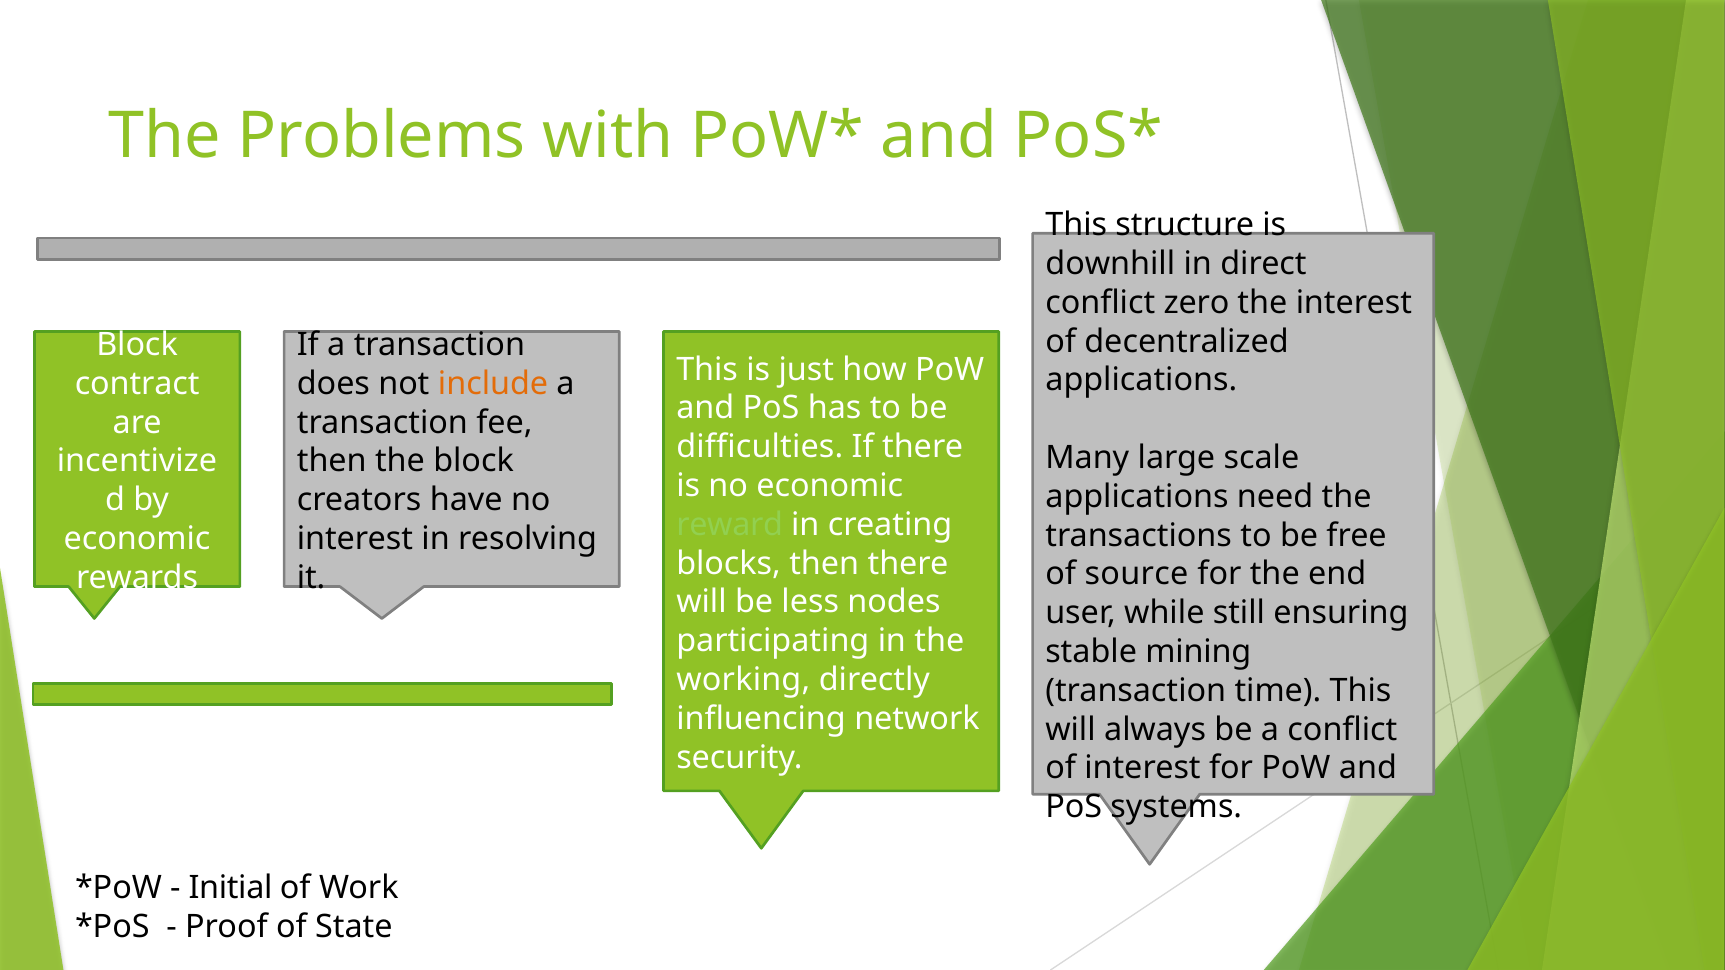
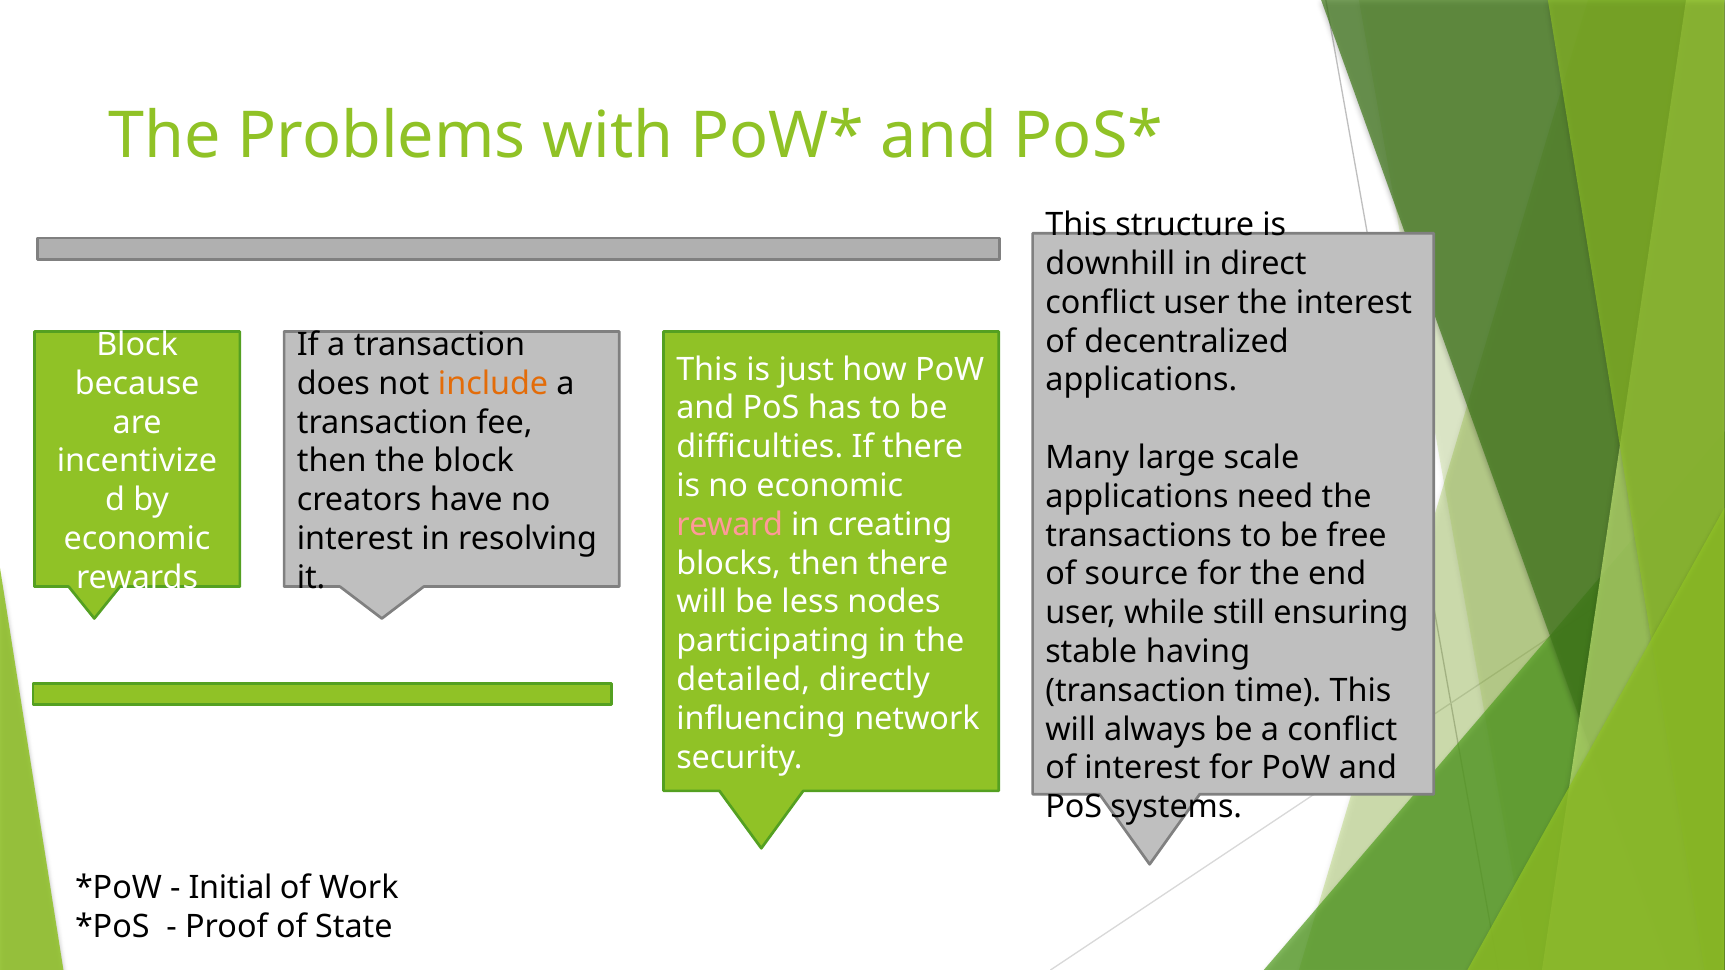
conflict zero: zero -> user
contract: contract -> because
reward colour: light green -> pink
mining: mining -> having
working: working -> detailed
